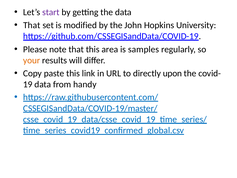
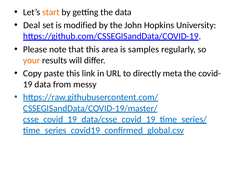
start colour: purple -> orange
That at (32, 25): That -> Deal
upon: upon -> meta
handy: handy -> messy
